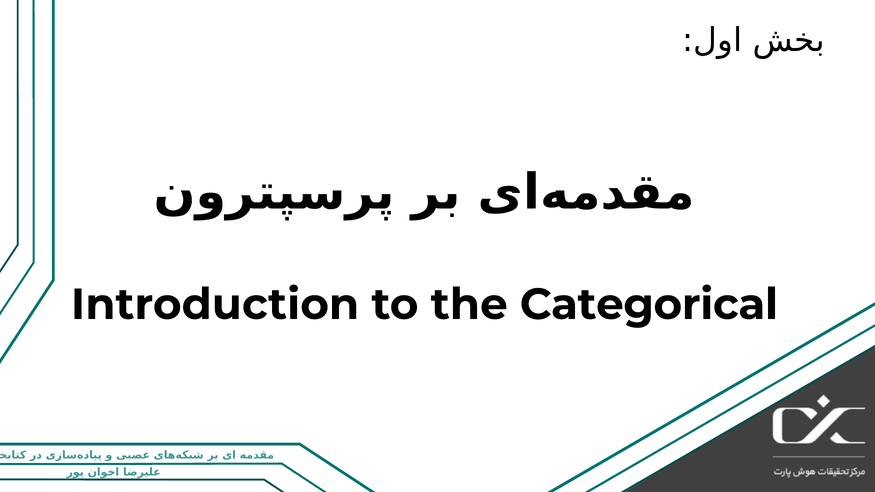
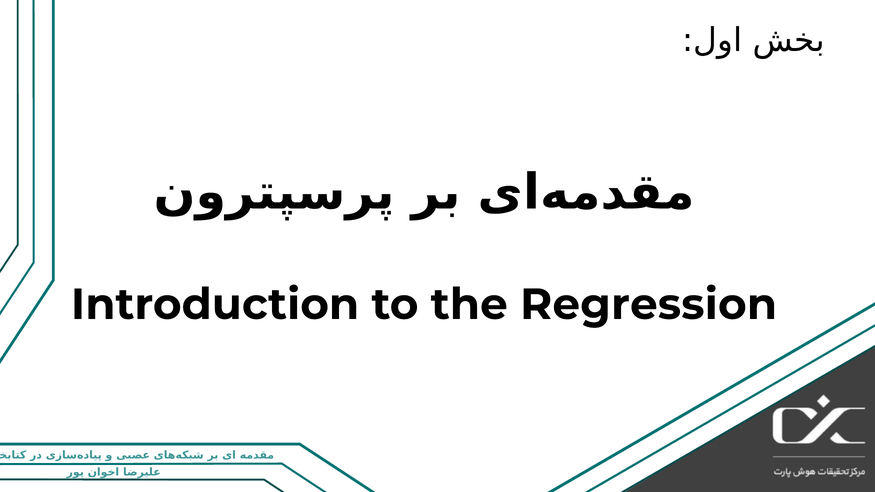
Categorical: Categorical -> Regression
